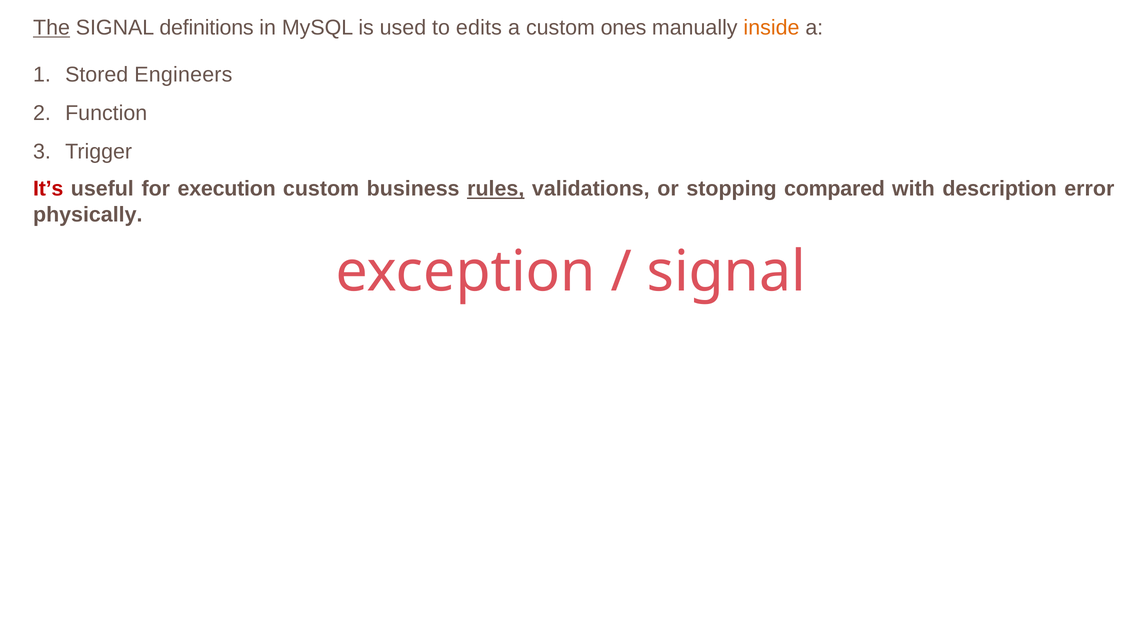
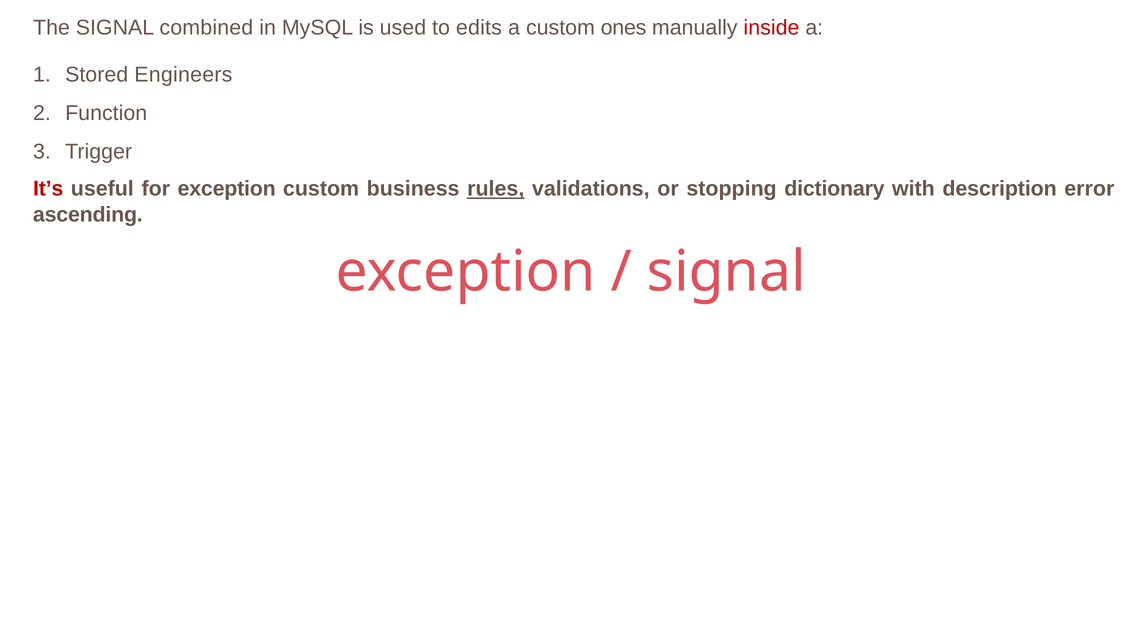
The underline: present -> none
definitions: definitions -> combined
inside colour: orange -> red
for execution: execution -> exception
compared: compared -> dictionary
physically: physically -> ascending
